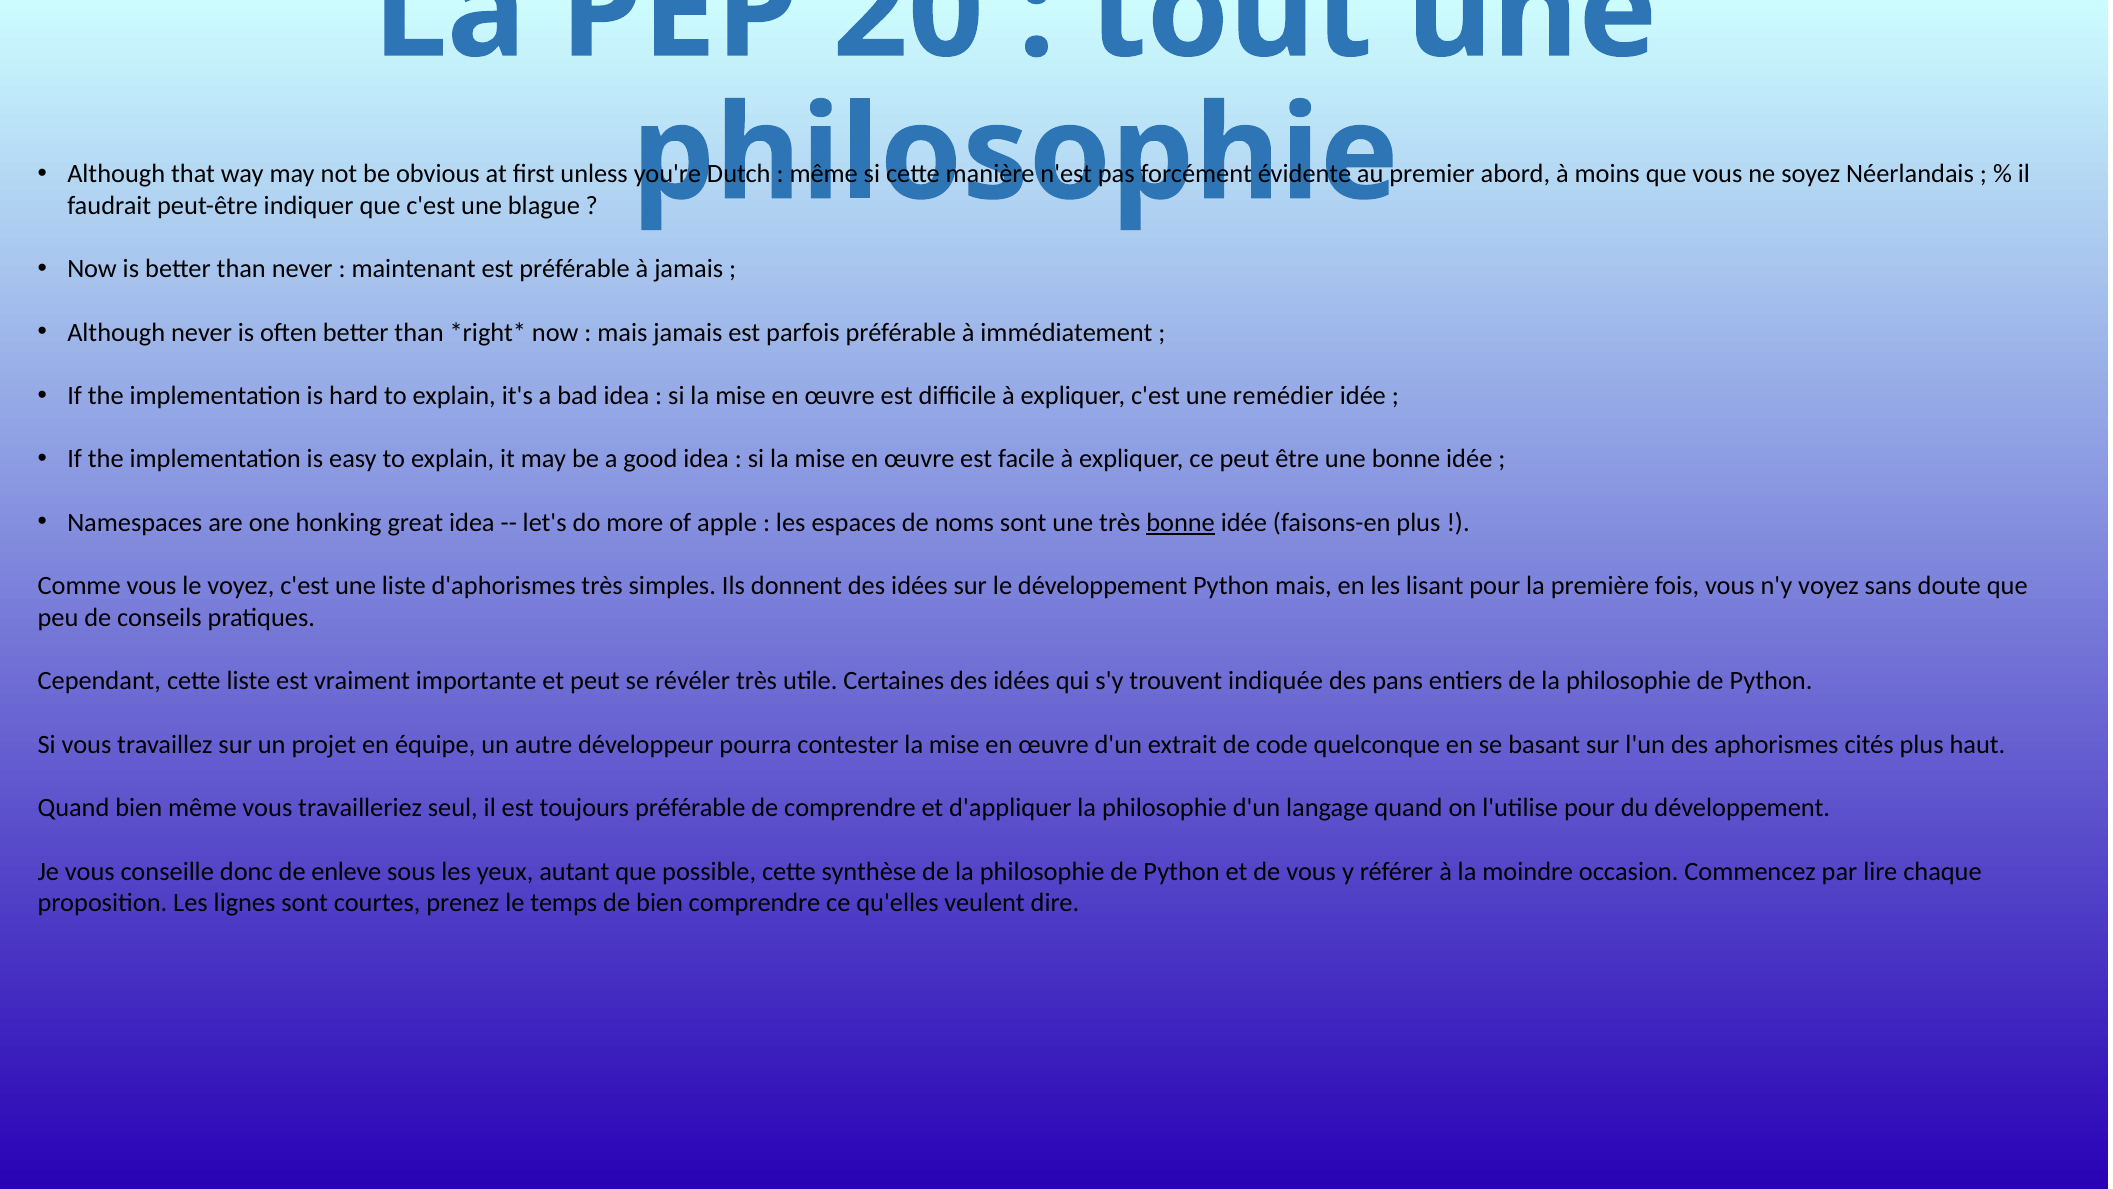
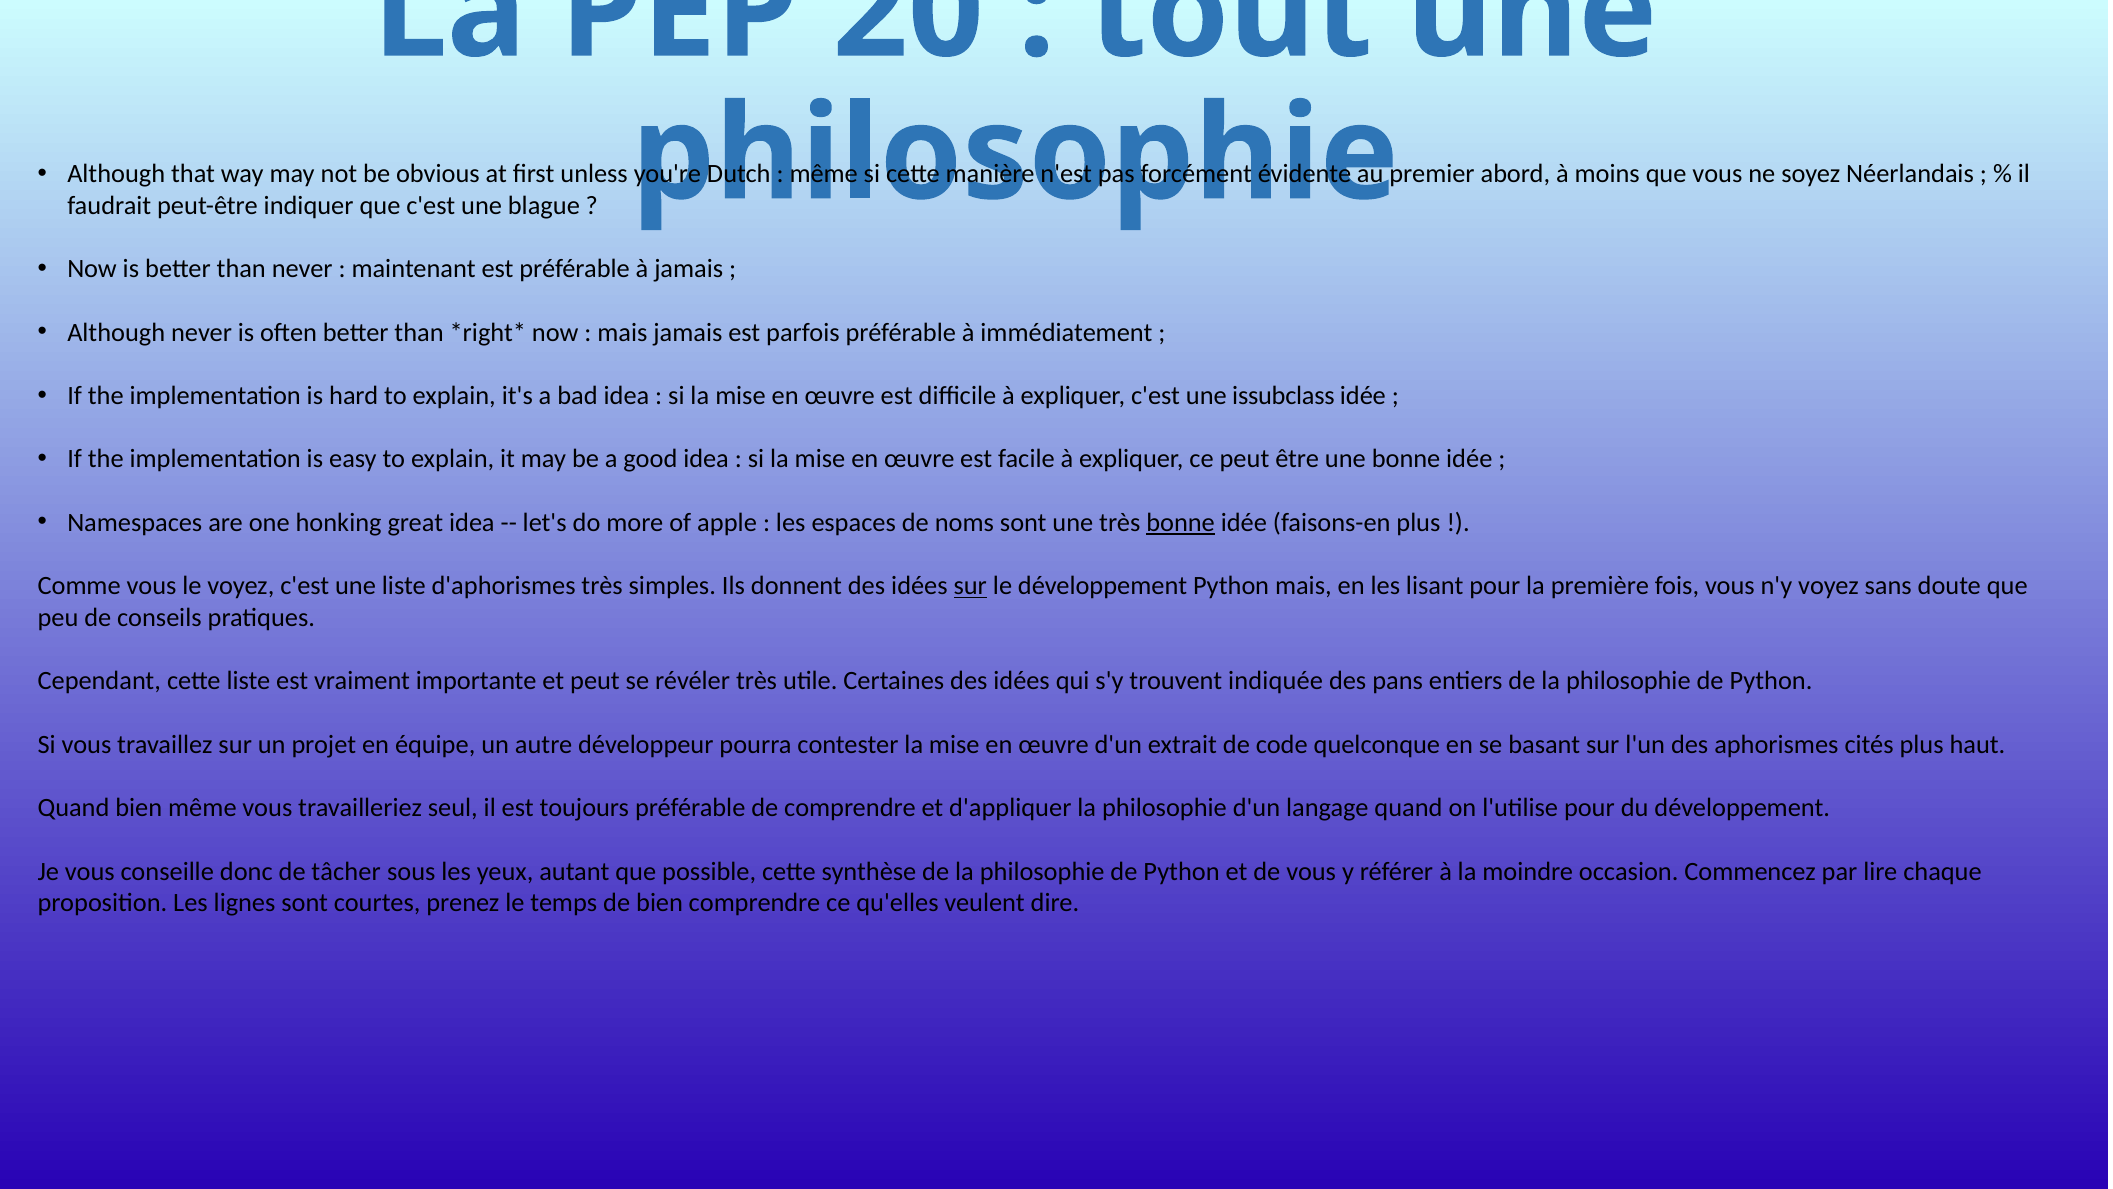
remédier: remédier -> issubclass
sur at (970, 586) underline: none -> present
enleve: enleve -> tâcher
